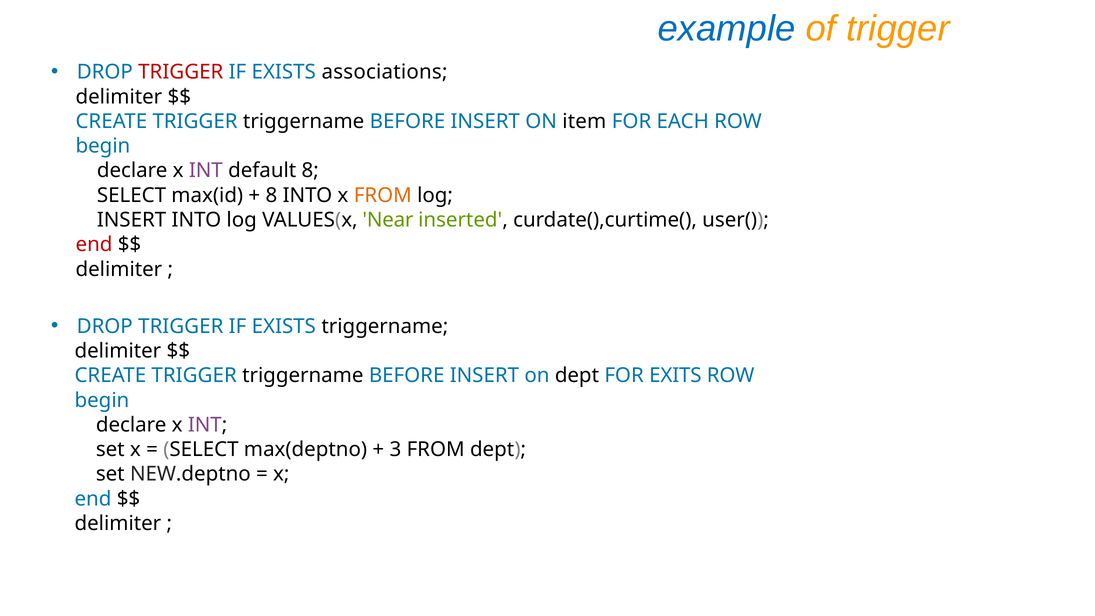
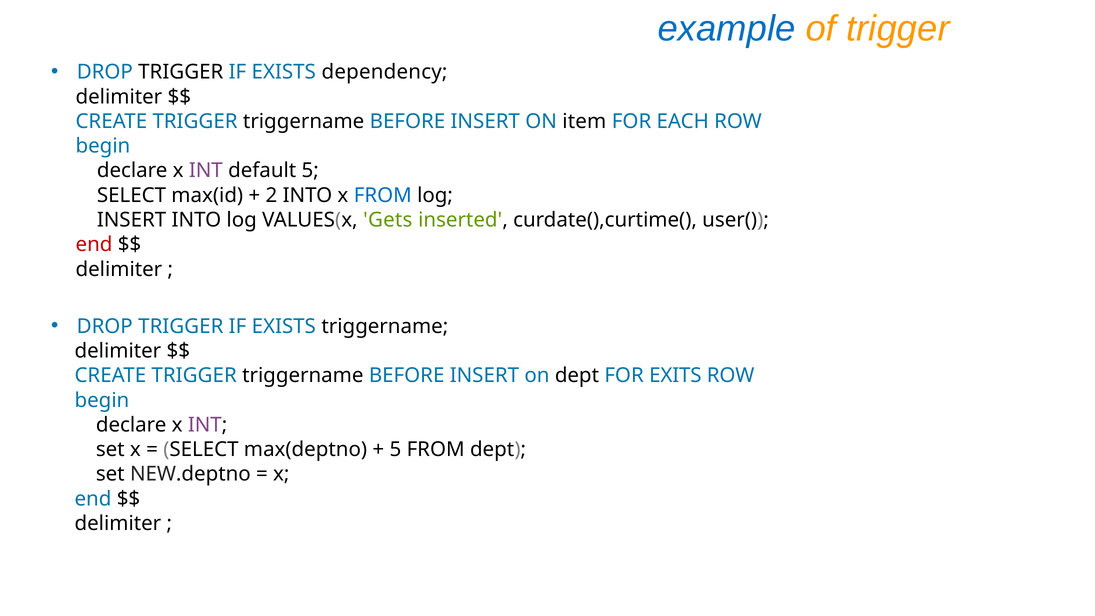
TRIGGER at (181, 72) colour: red -> black
associations: associations -> dependency
default 8: 8 -> 5
8 at (271, 195): 8 -> 2
FROM at (383, 195) colour: orange -> blue
Near: Near -> Gets
3 at (395, 449): 3 -> 5
